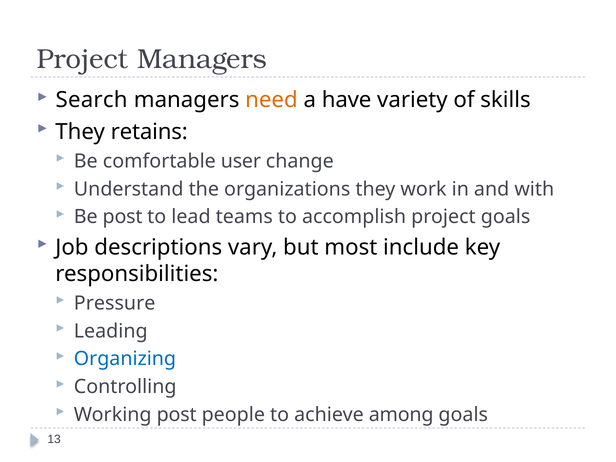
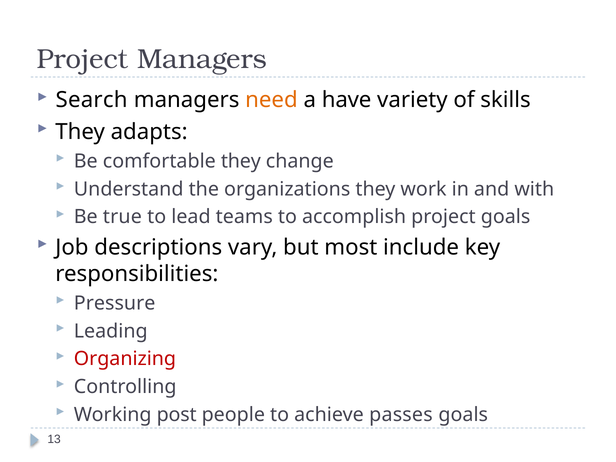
retains: retains -> adapts
comfortable user: user -> they
Be post: post -> true
Organizing colour: blue -> red
among: among -> passes
